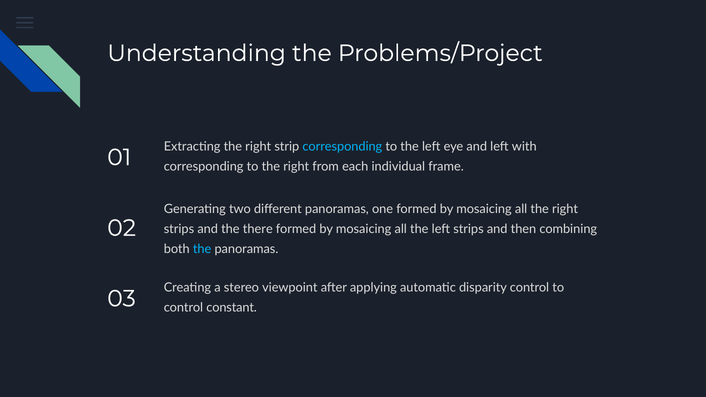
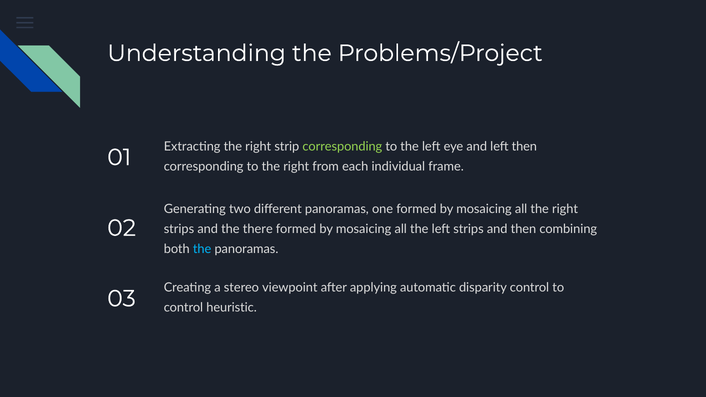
corresponding at (342, 147) colour: light blue -> light green
left with: with -> then
constant: constant -> heuristic
